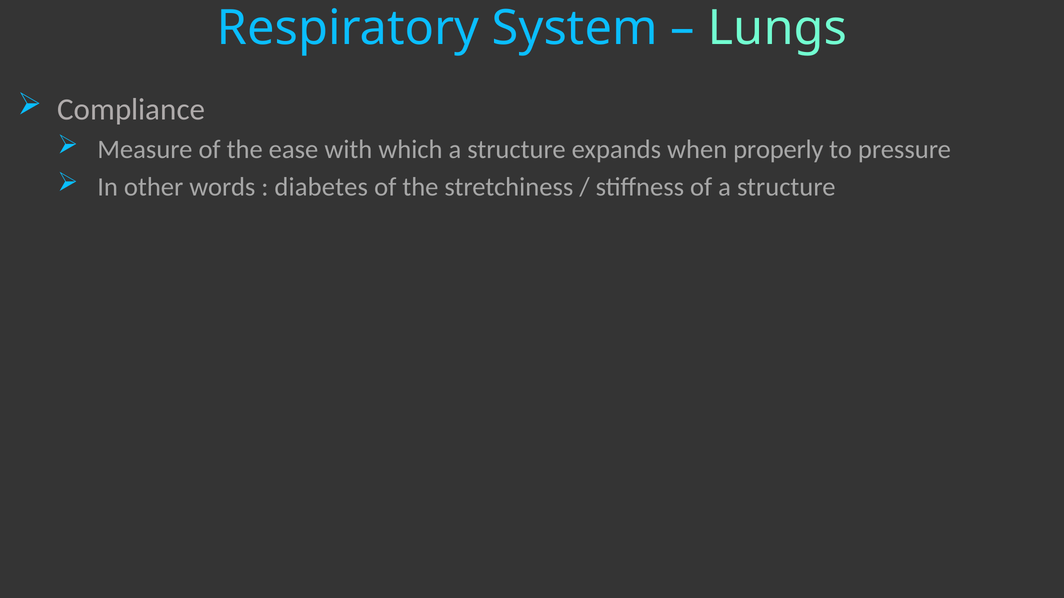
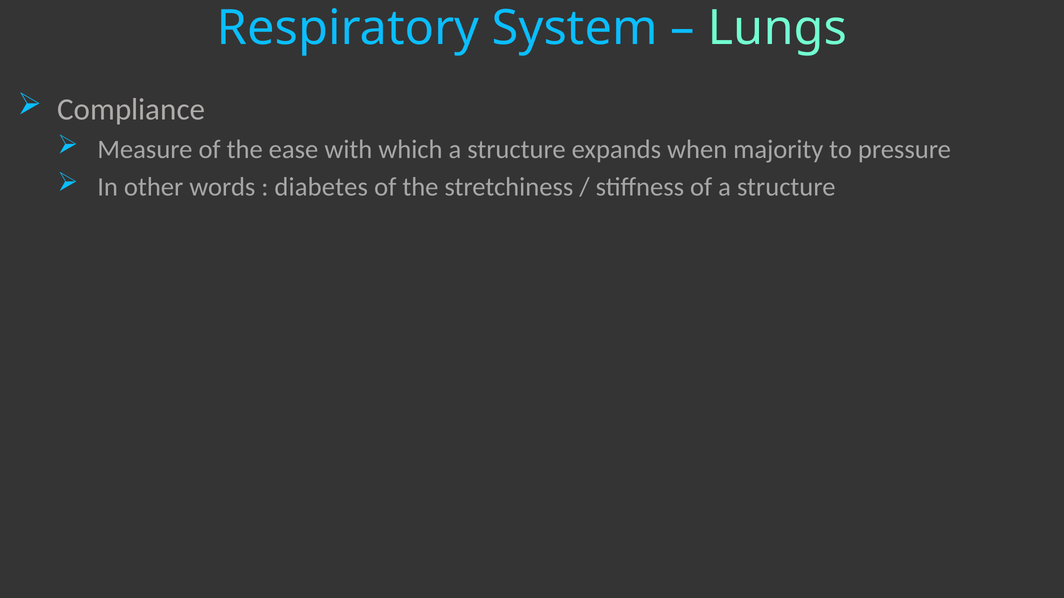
properly: properly -> majority
